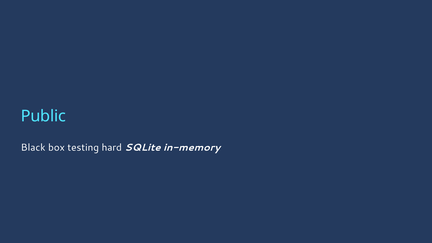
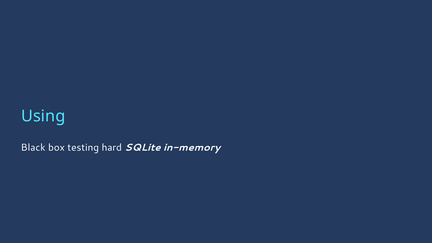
Public: Public -> Using
